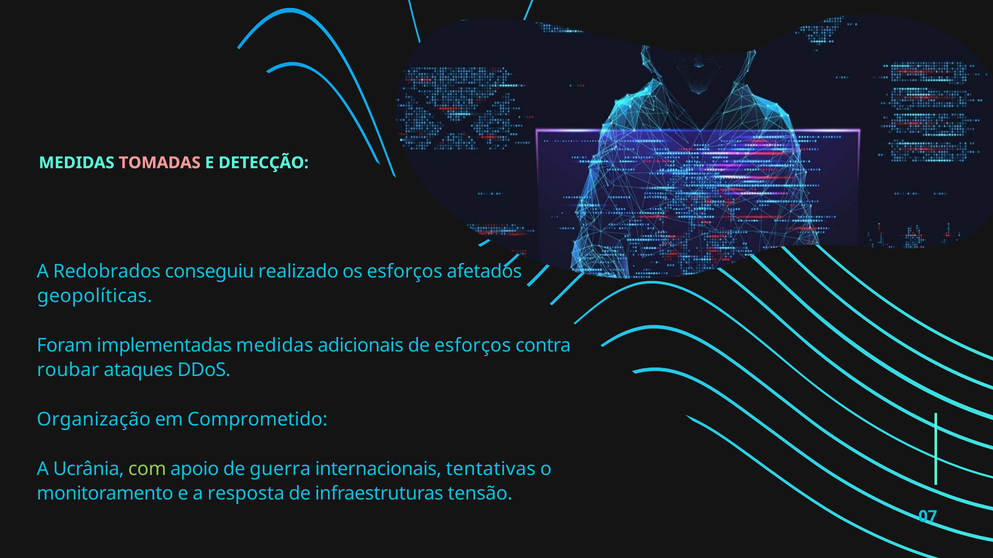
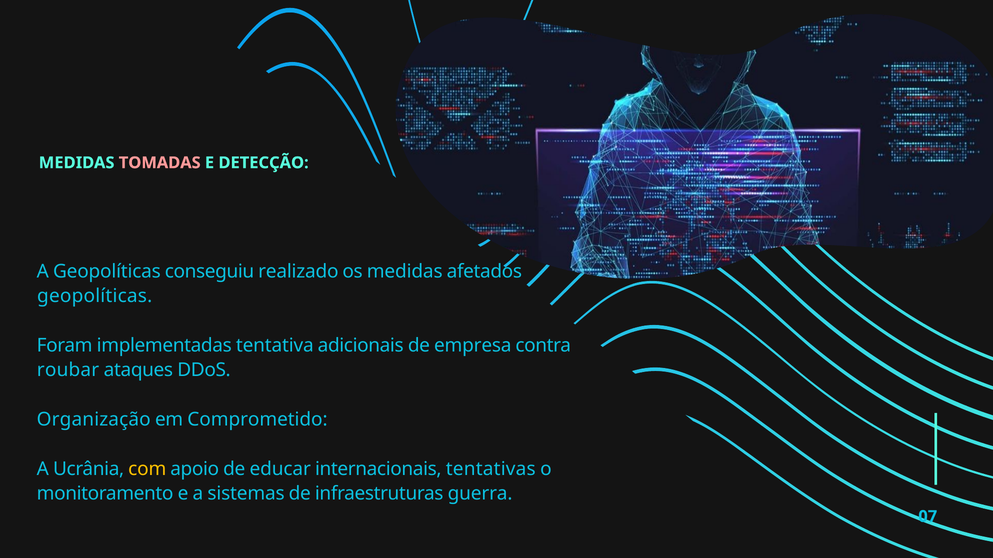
A Redobrados: Redobrados -> Geopolíticas
os esforços: esforços -> medidas
implementadas medidas: medidas -> tentativa
de esforços: esforços -> empresa
com colour: light green -> yellow
guerra: guerra -> educar
resposta: resposta -> sistemas
tensão: tensão -> guerra
